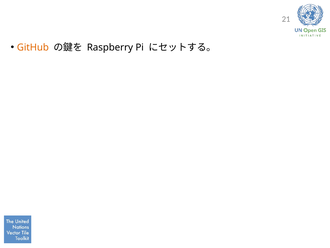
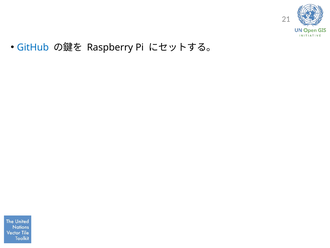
GitHub colour: orange -> blue
